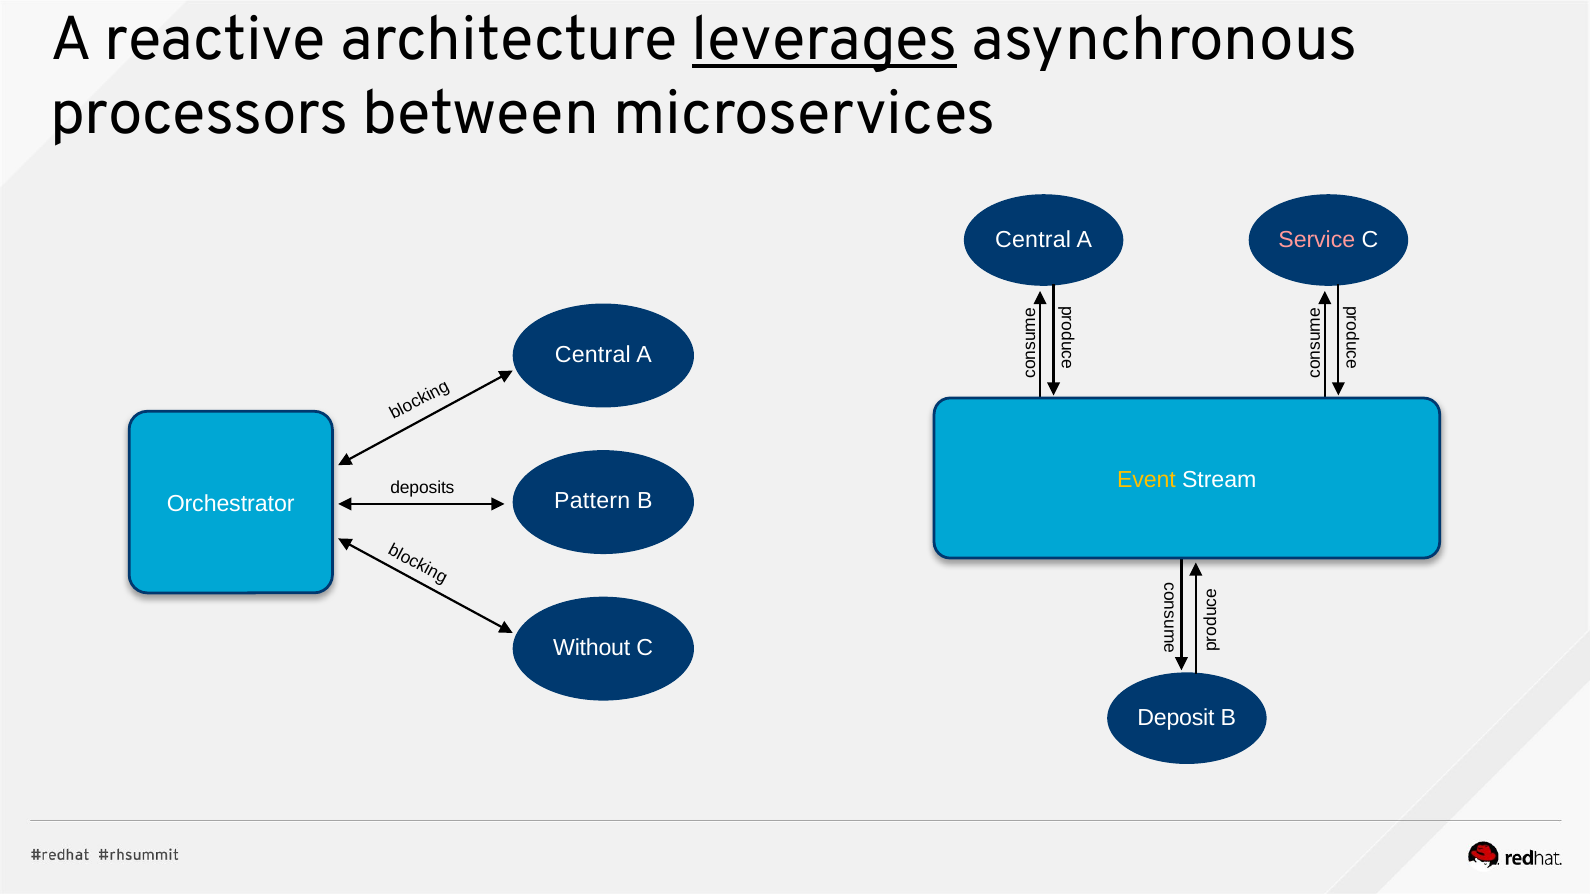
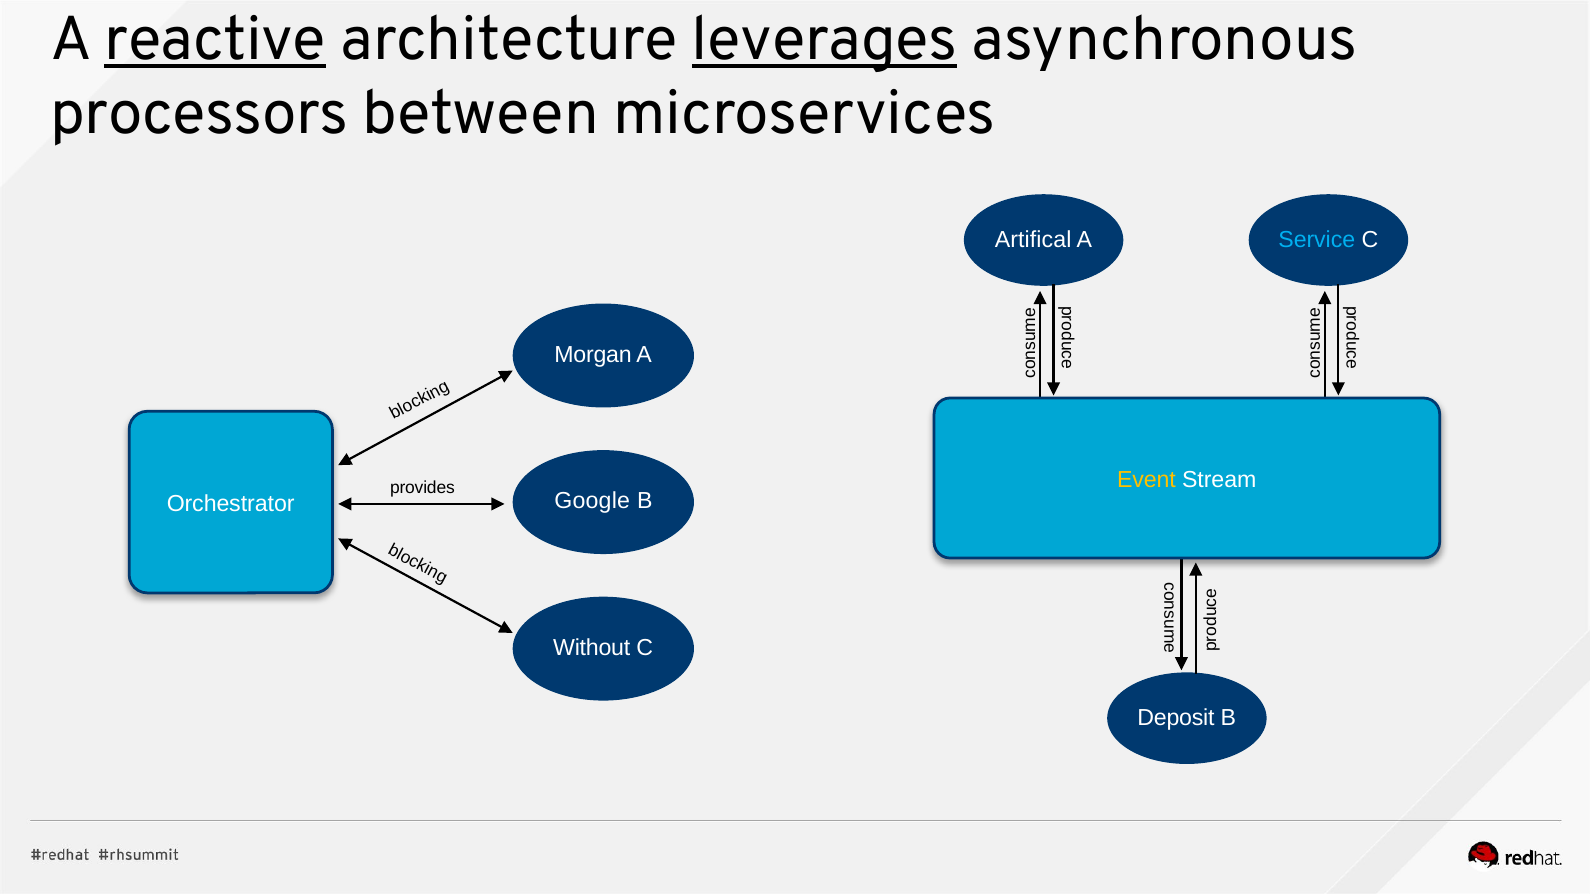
reactive underline: none -> present
Central at (1033, 240): Central -> Artifical
Service colour: pink -> light blue
Central at (593, 355): Central -> Morgan
deposits: deposits -> provides
Pattern: Pattern -> Google
